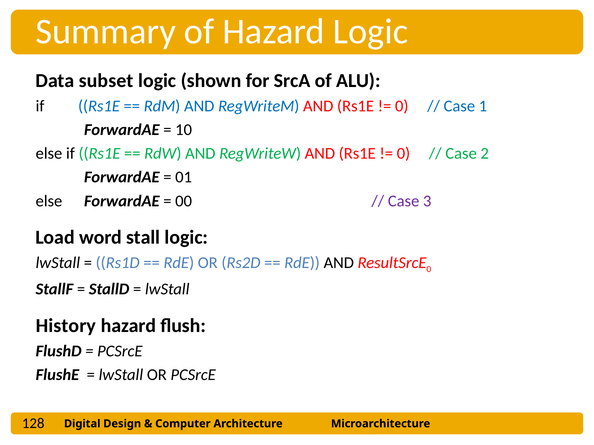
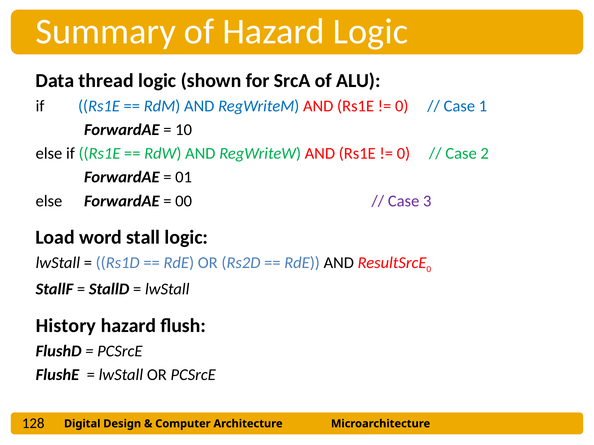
subset: subset -> thread
